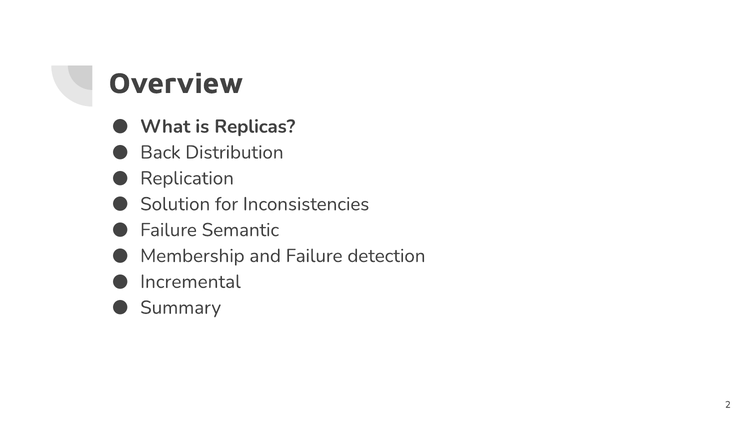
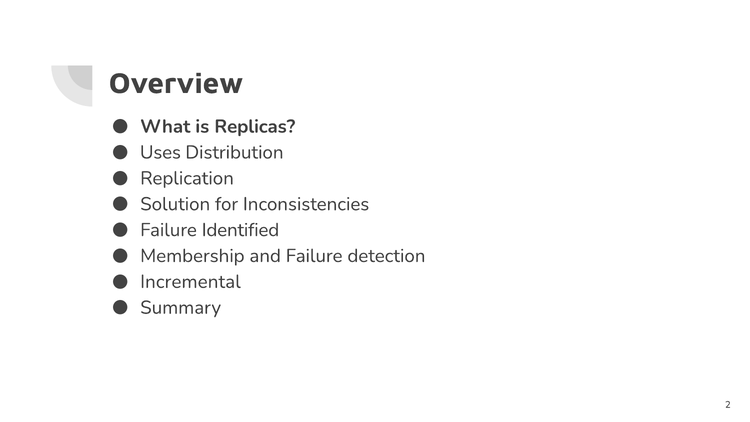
Back: Back -> Uses
Semantic: Semantic -> Identified
